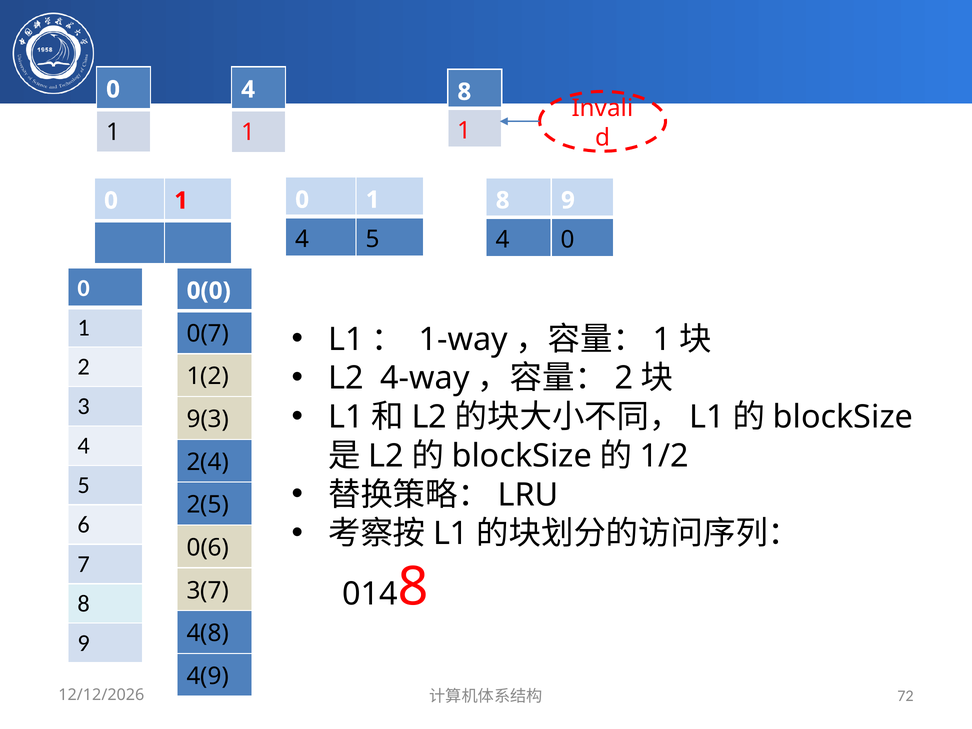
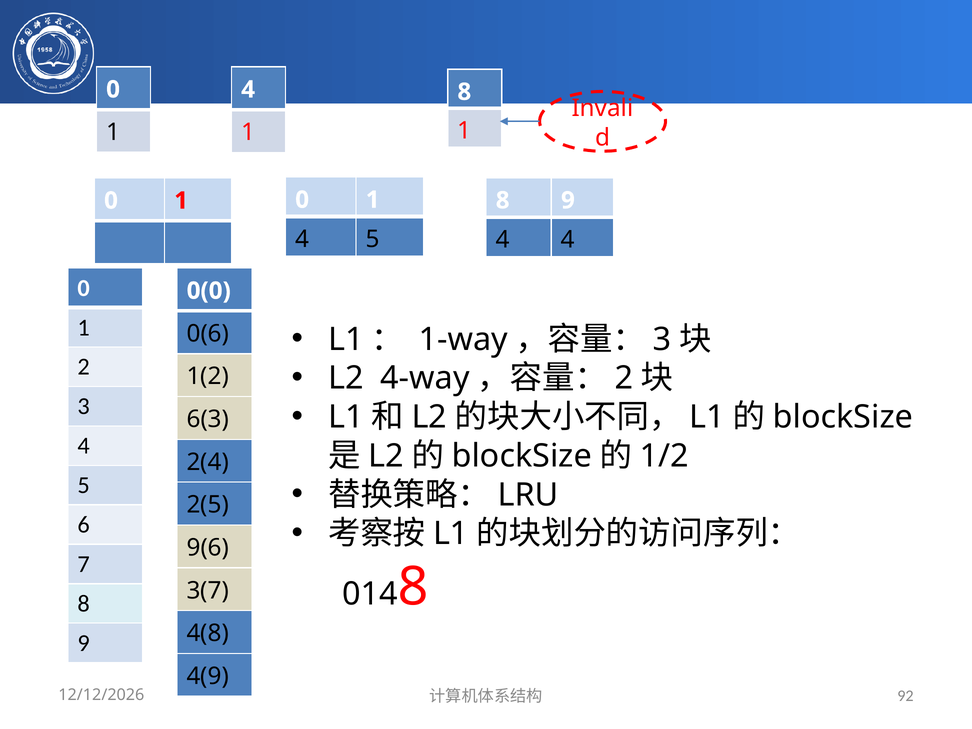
4 0: 0 -> 4
1 at (662, 339): 1 -> 3
0(7: 0(7 -> 0(6
9(3: 9(3 -> 6(3
0(6: 0(6 -> 9(6
72: 72 -> 92
